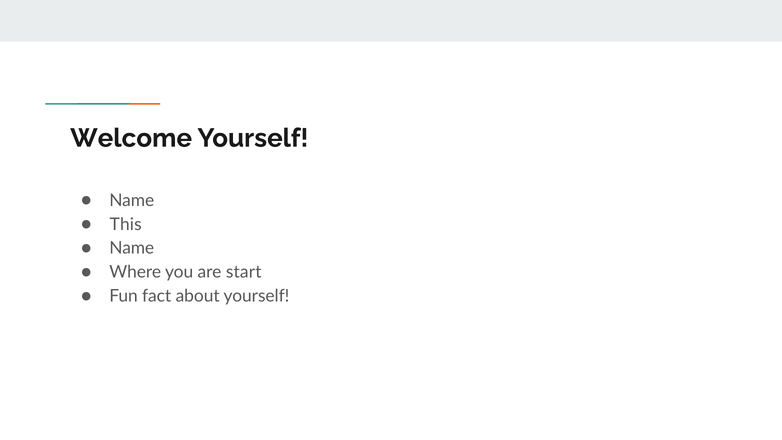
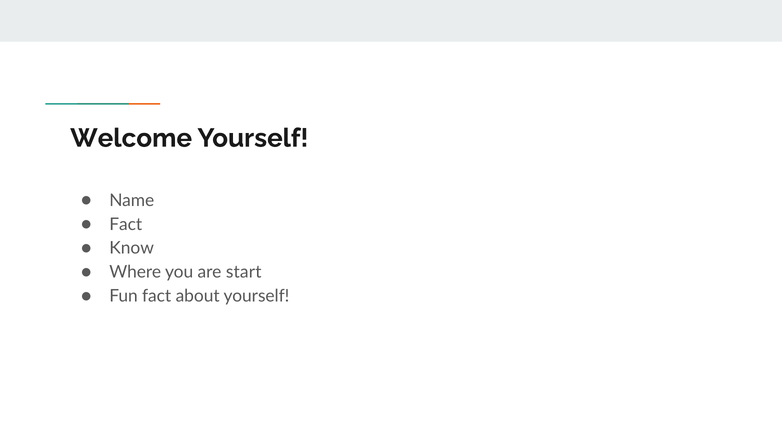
This at (126, 224): This -> Fact
Name at (132, 248): Name -> Know
